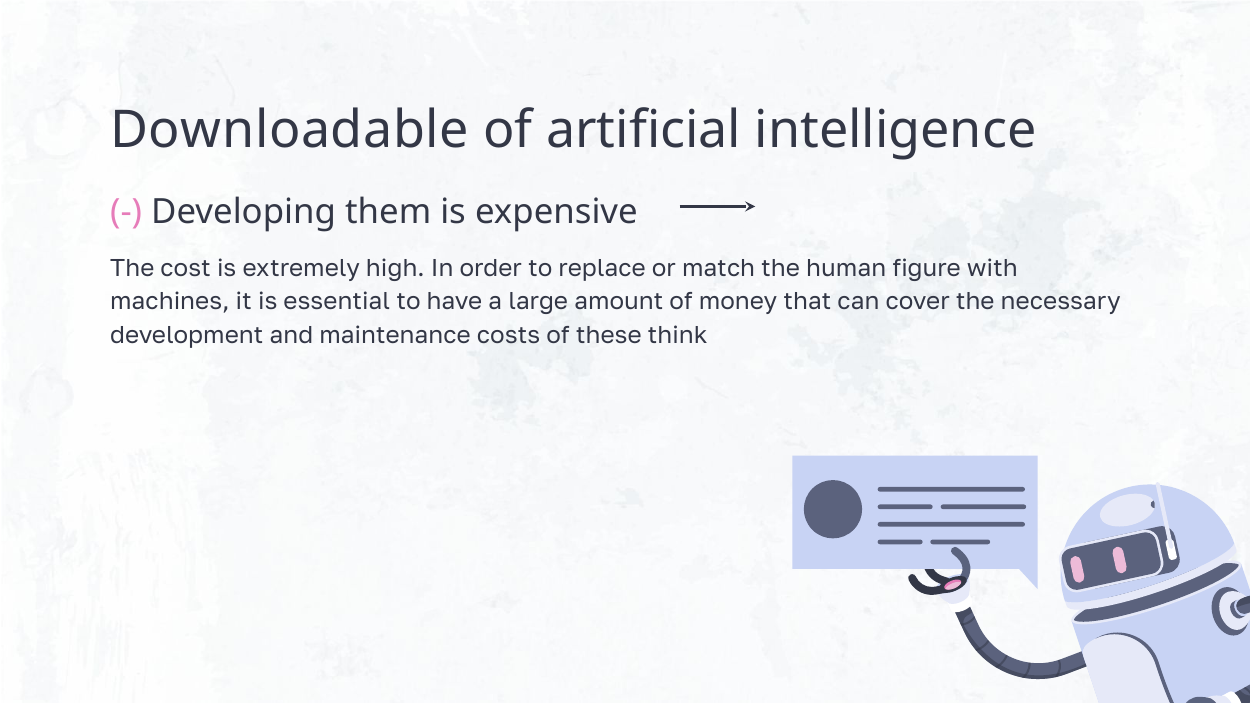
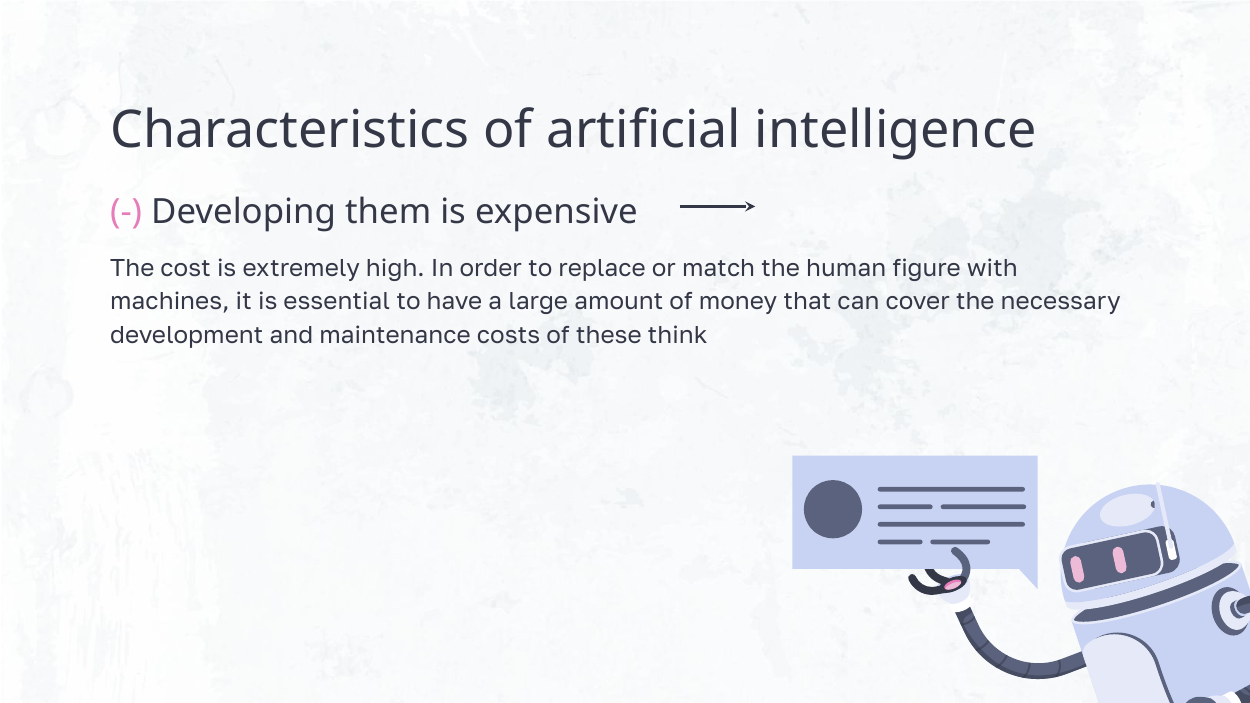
Downloadable: Downloadable -> Characteristics
